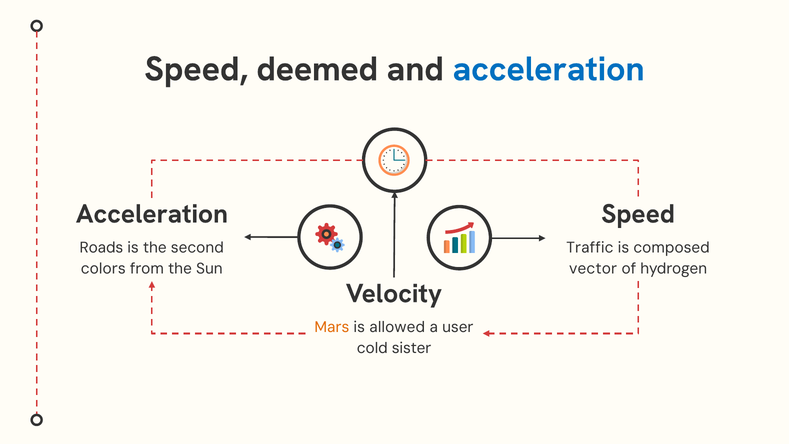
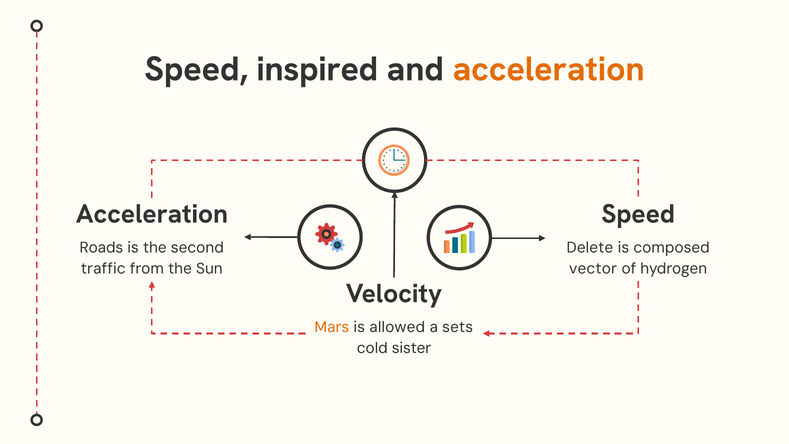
deemed: deemed -> inspired
acceleration at (549, 69) colour: blue -> orange
Traffic: Traffic -> Delete
colors: colors -> traffic
user: user -> sets
